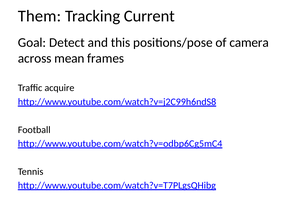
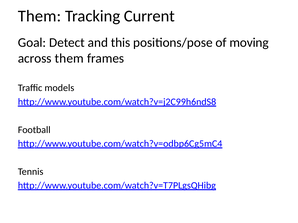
camera: camera -> moving
across mean: mean -> them
acquire: acquire -> models
